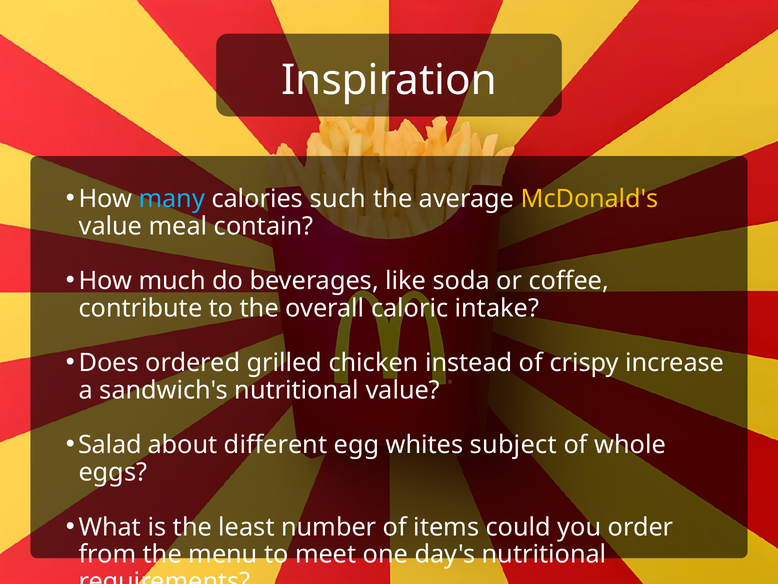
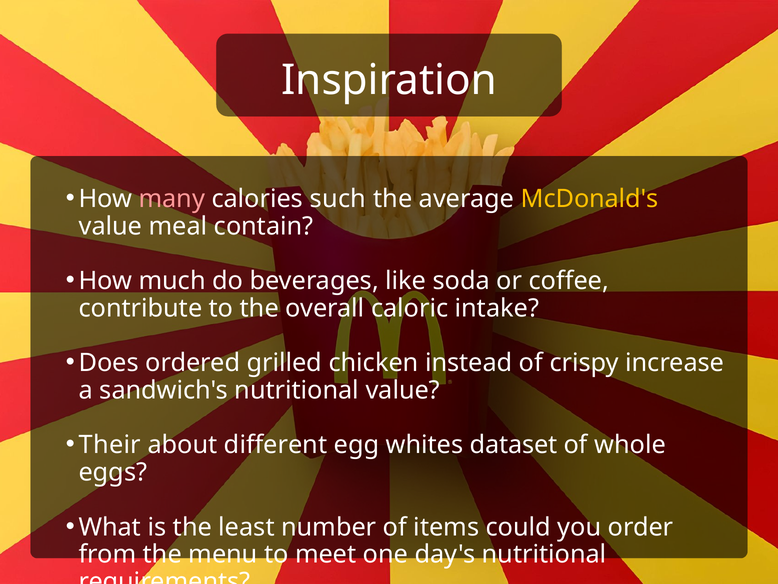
many colour: light blue -> pink
Salad: Salad -> Their
subject: subject -> dataset
